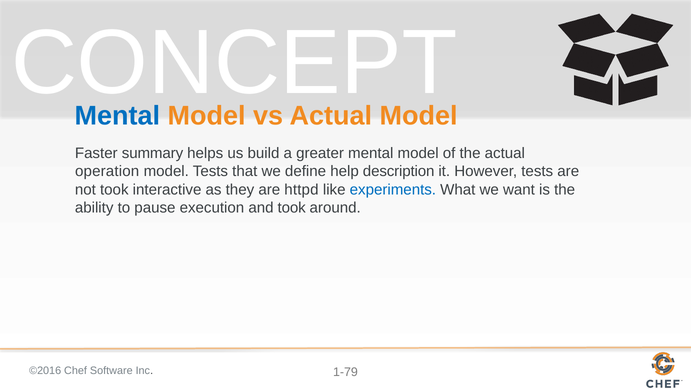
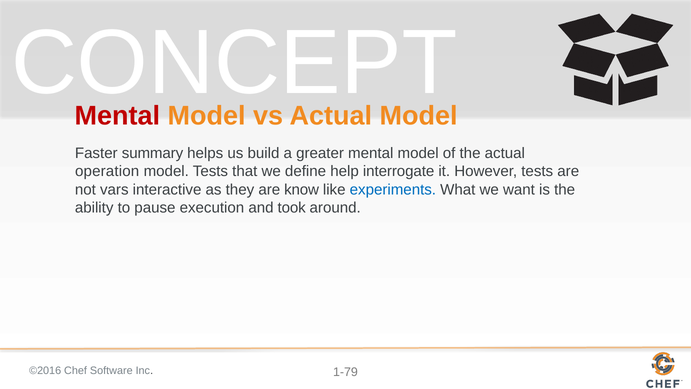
Mental at (118, 116) colour: blue -> red
description: description -> interrogate
not took: took -> vars
httpd: httpd -> know
